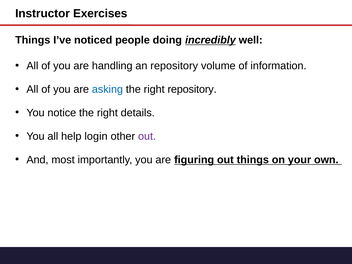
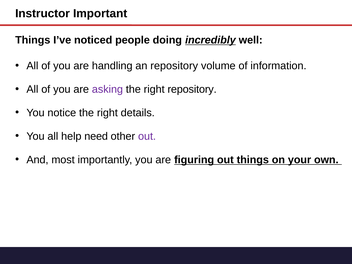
Exercises: Exercises -> Important
asking colour: blue -> purple
login: login -> need
